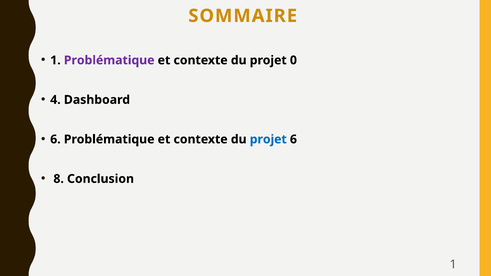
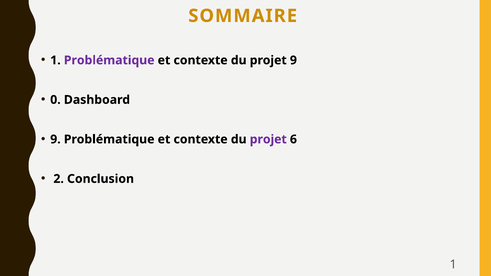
projet 0: 0 -> 9
4: 4 -> 0
6 at (55, 139): 6 -> 9
projet at (268, 139) colour: blue -> purple
8: 8 -> 2
